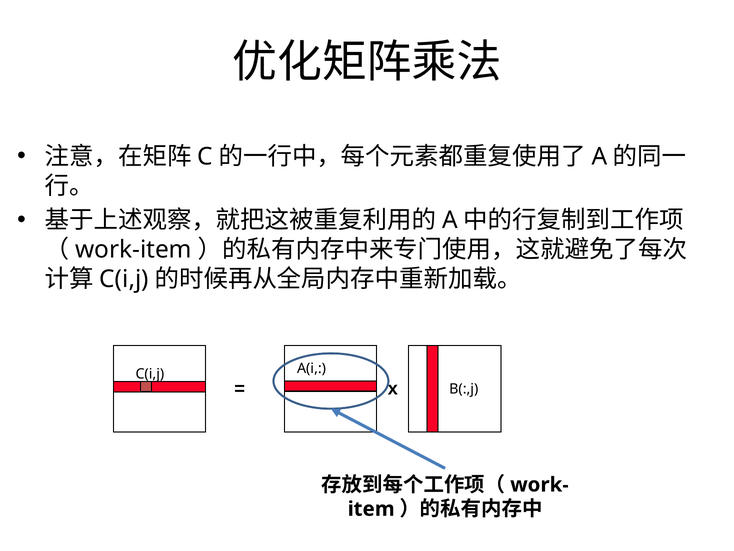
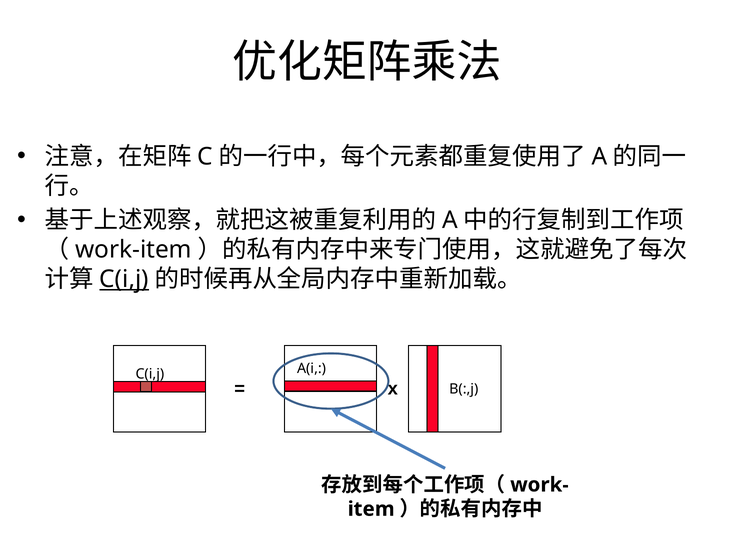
C(i,j at (124, 279) underline: none -> present
